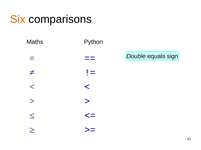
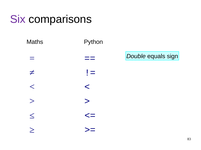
Six colour: orange -> purple
